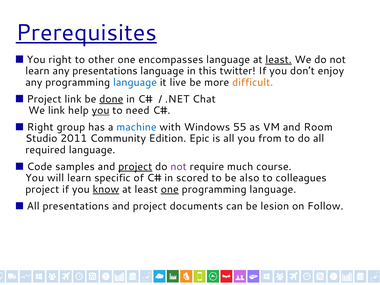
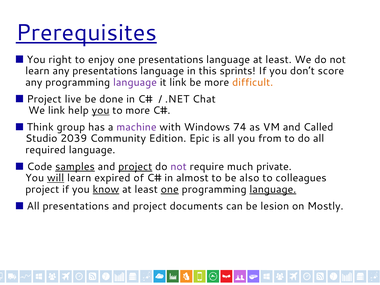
other: other -> enjoy
one encompasses: encompasses -> presentations
least at (279, 60) underline: present -> none
twitter: twitter -> sprints
enjoy: enjoy -> score
language at (135, 82) colour: blue -> purple
it live: live -> link
Project link: link -> live
done underline: present -> none
to need: need -> more
Right at (40, 127): Right -> Think
machine colour: blue -> purple
55: 55 -> 74
Room: Room -> Called
2011: 2011 -> 2039
samples underline: none -> present
course: course -> private
will underline: none -> present
specific: specific -> expired
scored: scored -> almost
language at (273, 189) underline: none -> present
Follow: Follow -> Mostly
